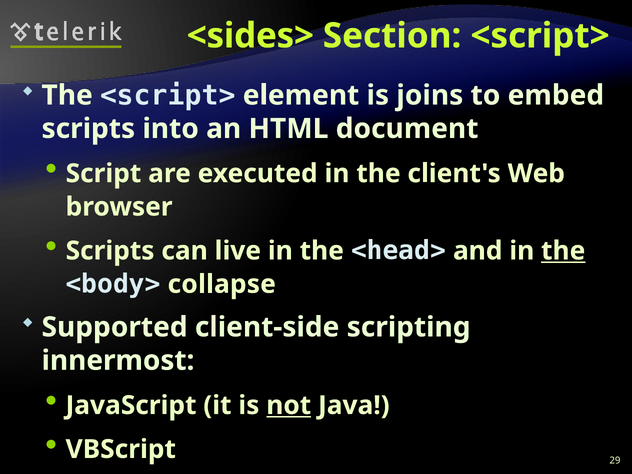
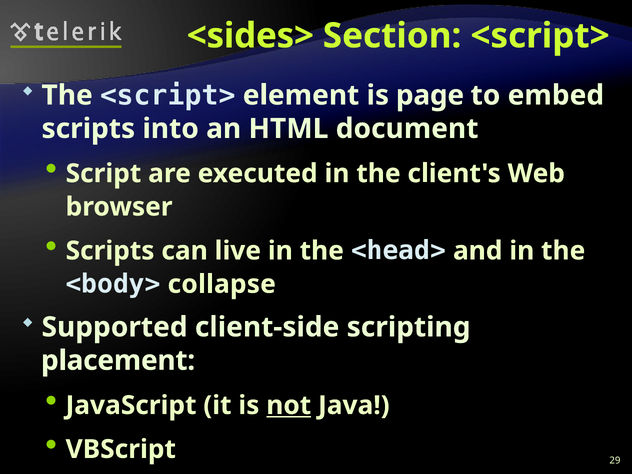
joins: joins -> page
the at (563, 251) underline: present -> none
innermost: innermost -> placement
